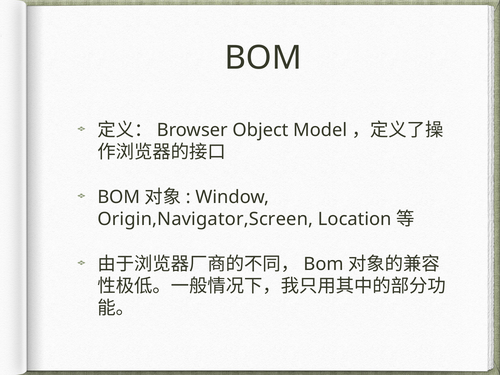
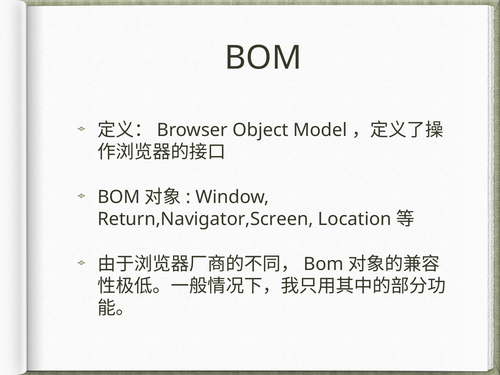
Origin,Navigator,Screen: Origin,Navigator,Screen -> Return,Navigator,Screen
